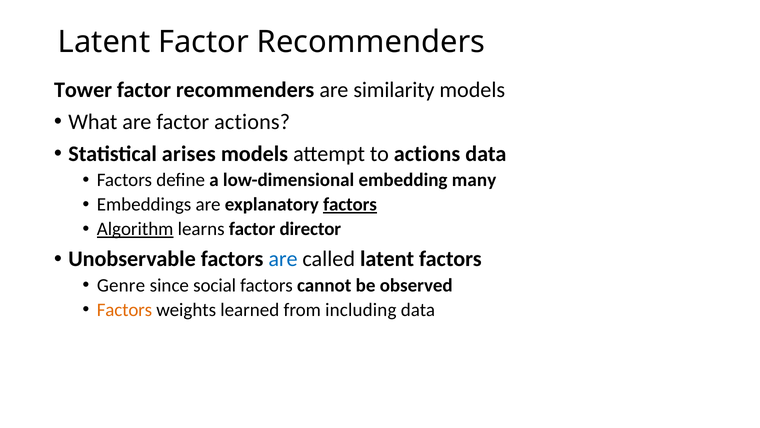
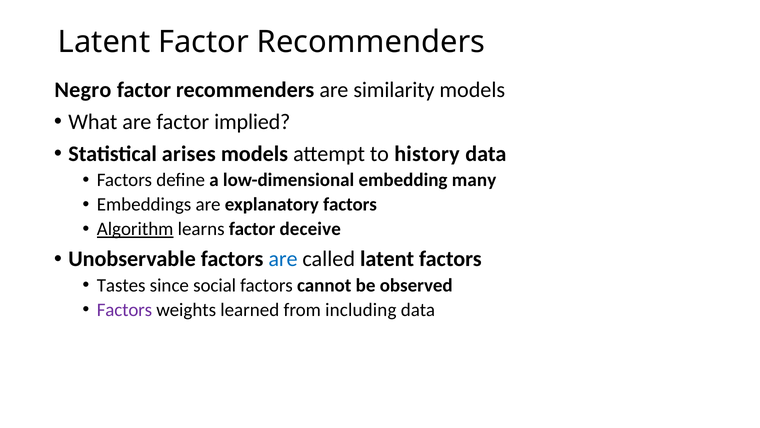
Tower: Tower -> Negro
factor actions: actions -> implied
to actions: actions -> history
factors at (350, 204) underline: present -> none
director: director -> deceive
Genre: Genre -> Tastes
Factors at (124, 310) colour: orange -> purple
